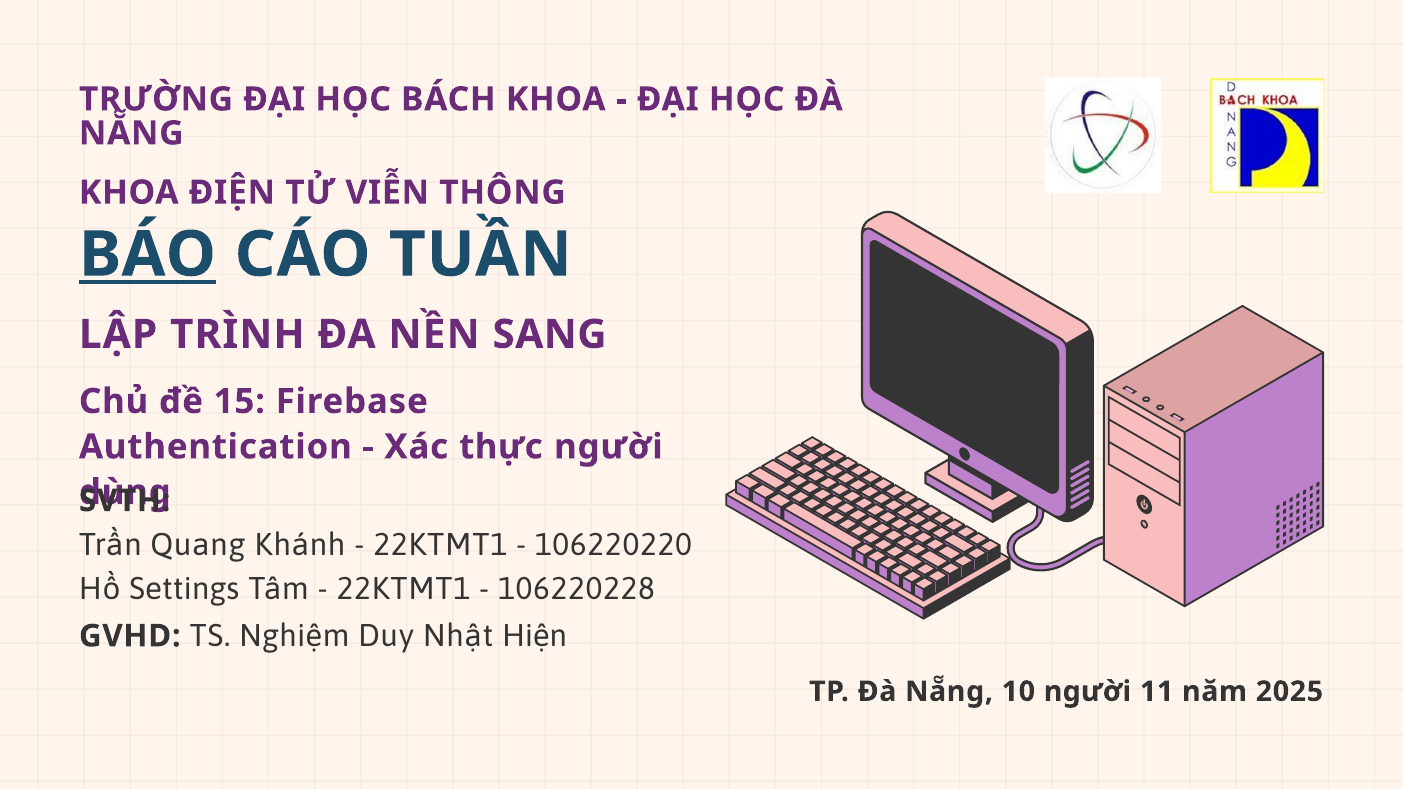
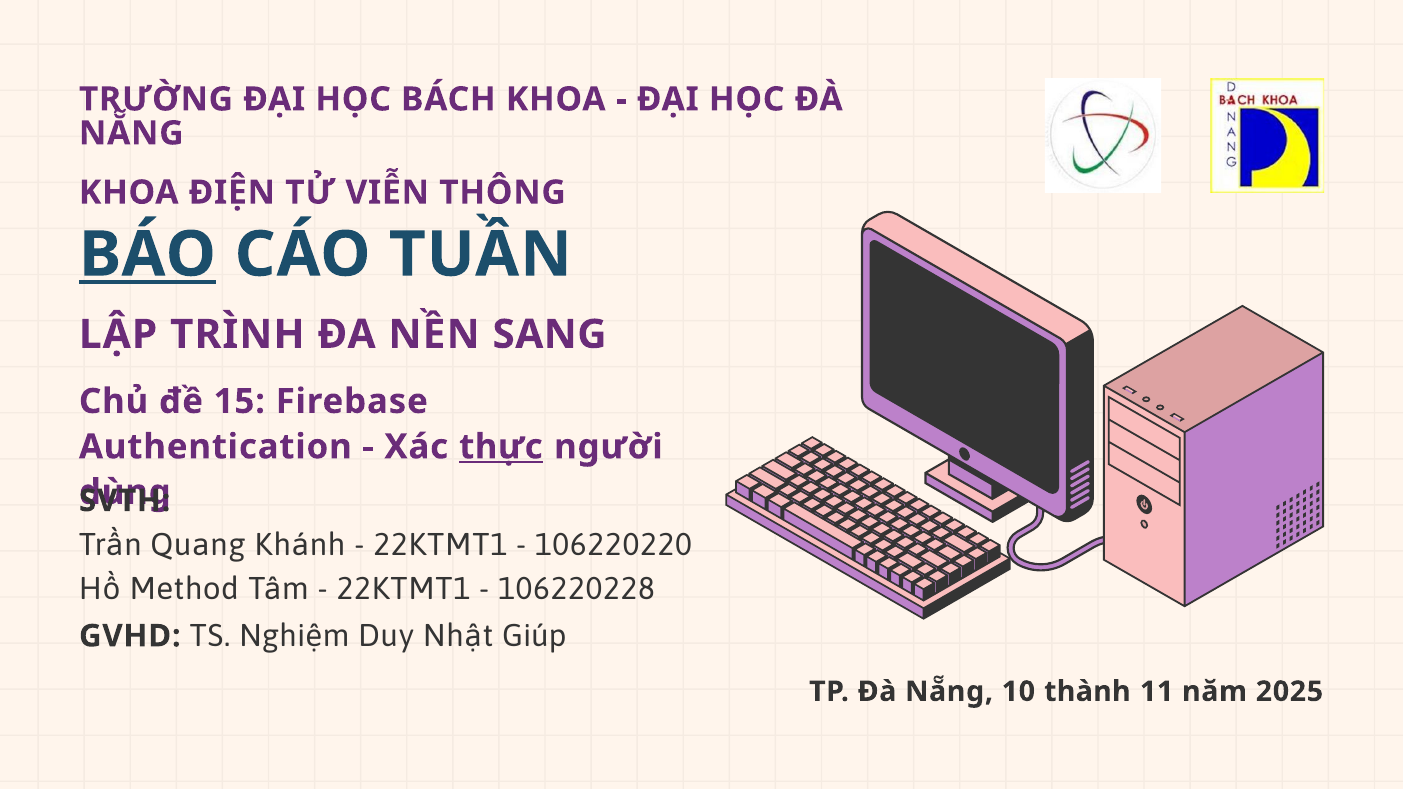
thực underline: none -> present
Settings: Settings -> Method
Hiện: Hiện -> Giúp
10 người: người -> thành
